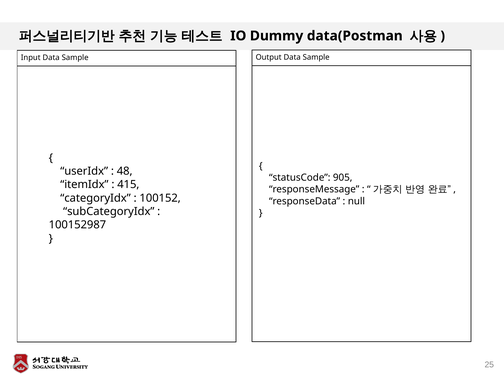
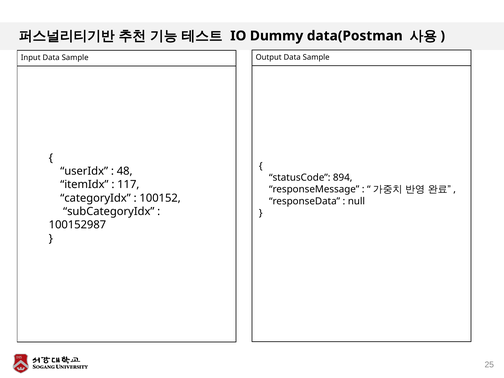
905: 905 -> 894
415: 415 -> 117
